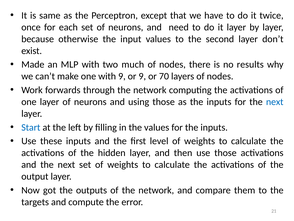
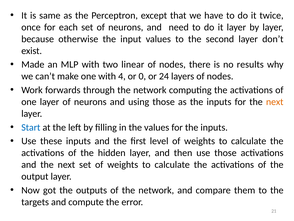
much: much -> linear
with 9: 9 -> 4
or 9: 9 -> 0
70: 70 -> 24
next at (275, 102) colour: blue -> orange
